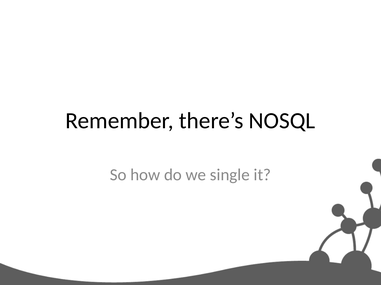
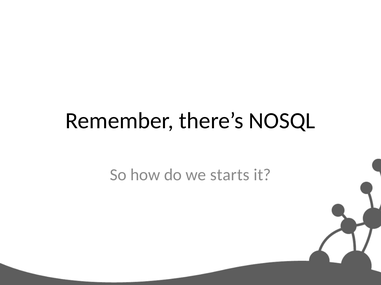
single: single -> starts
